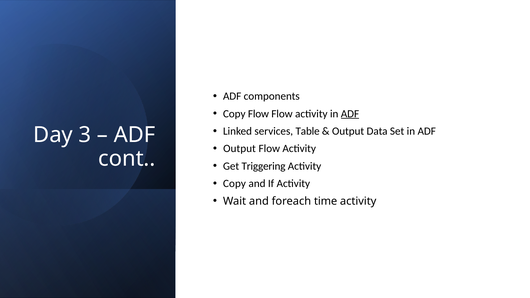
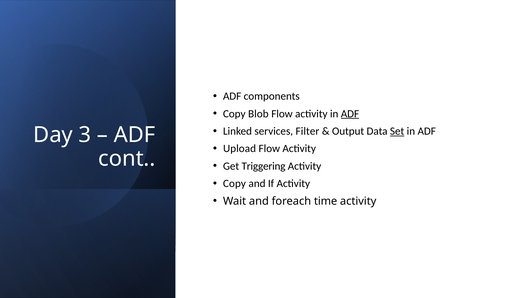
Copy Flow: Flow -> Blob
Table: Table -> Filter
Set underline: none -> present
Output at (240, 149): Output -> Upload
